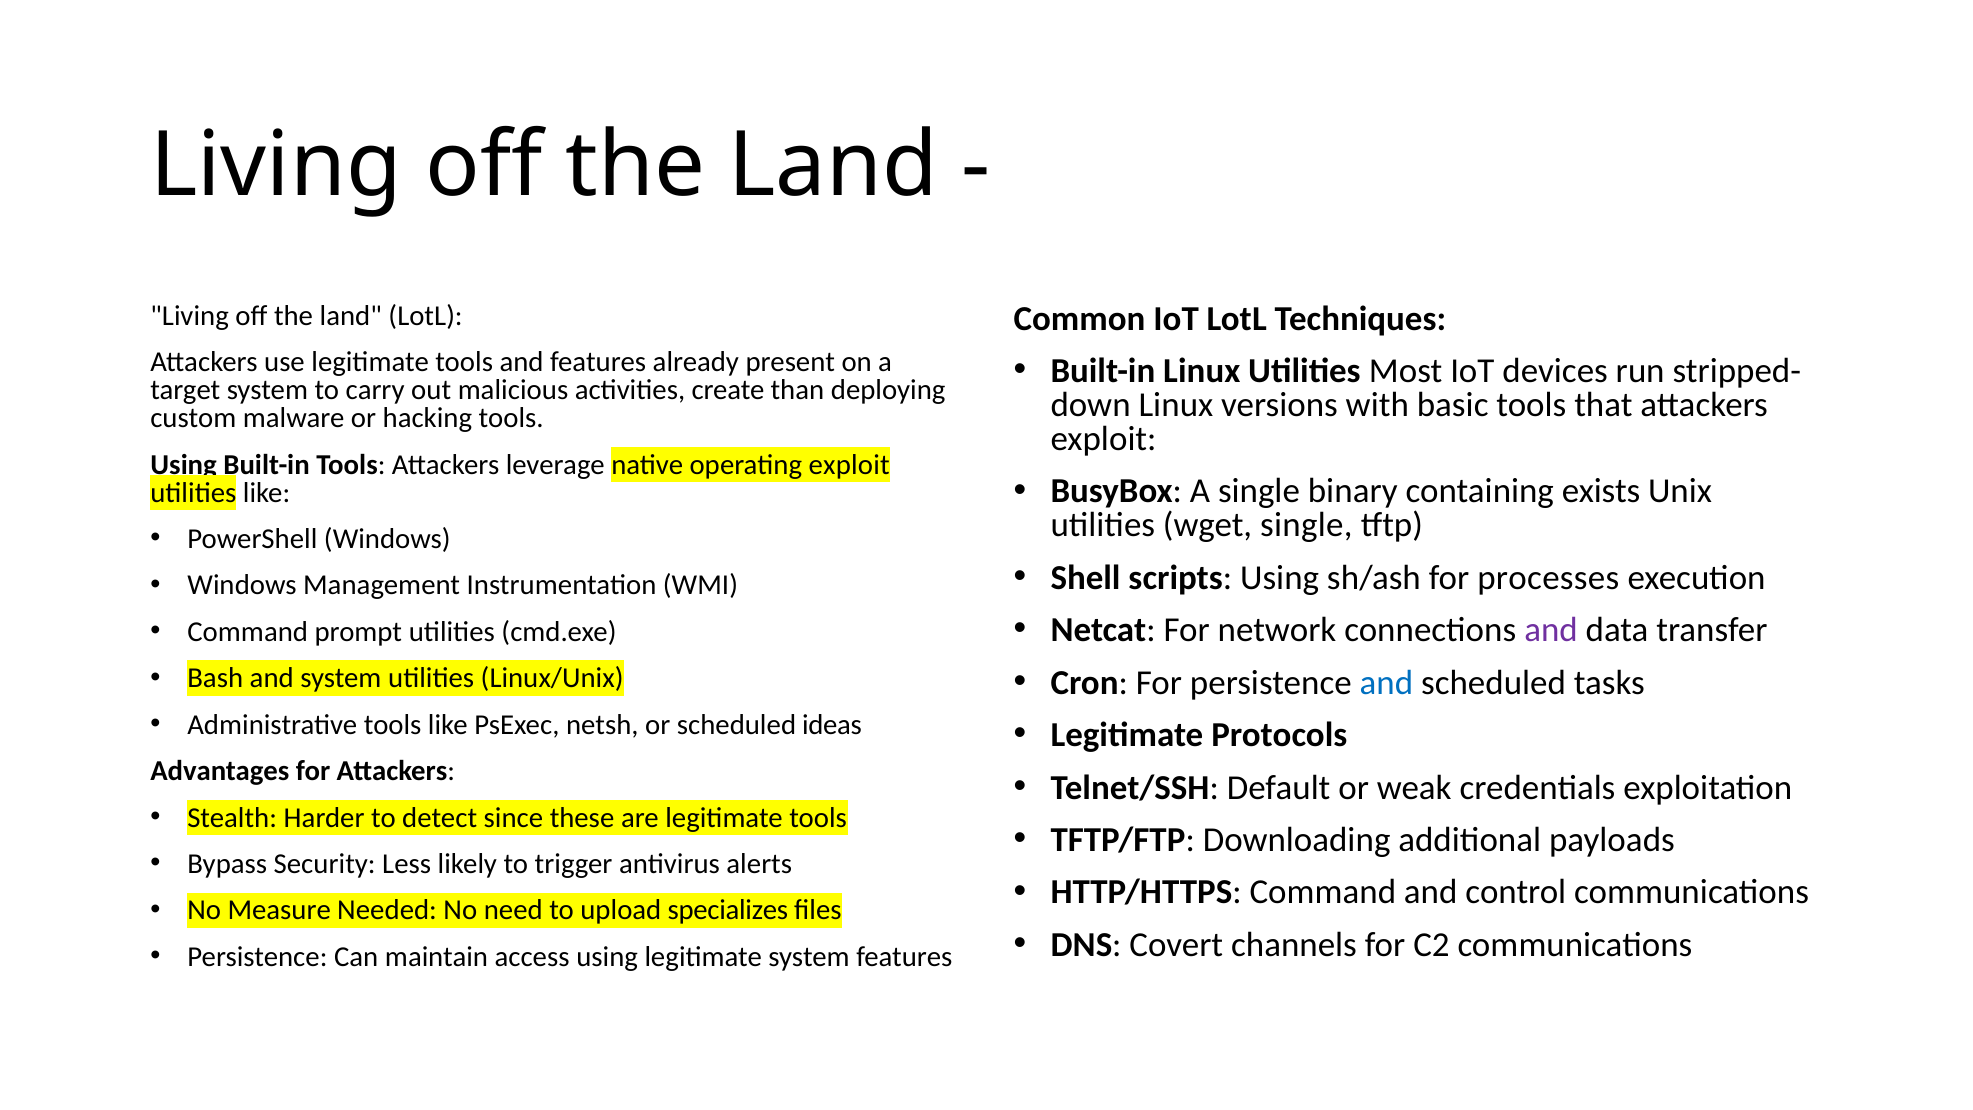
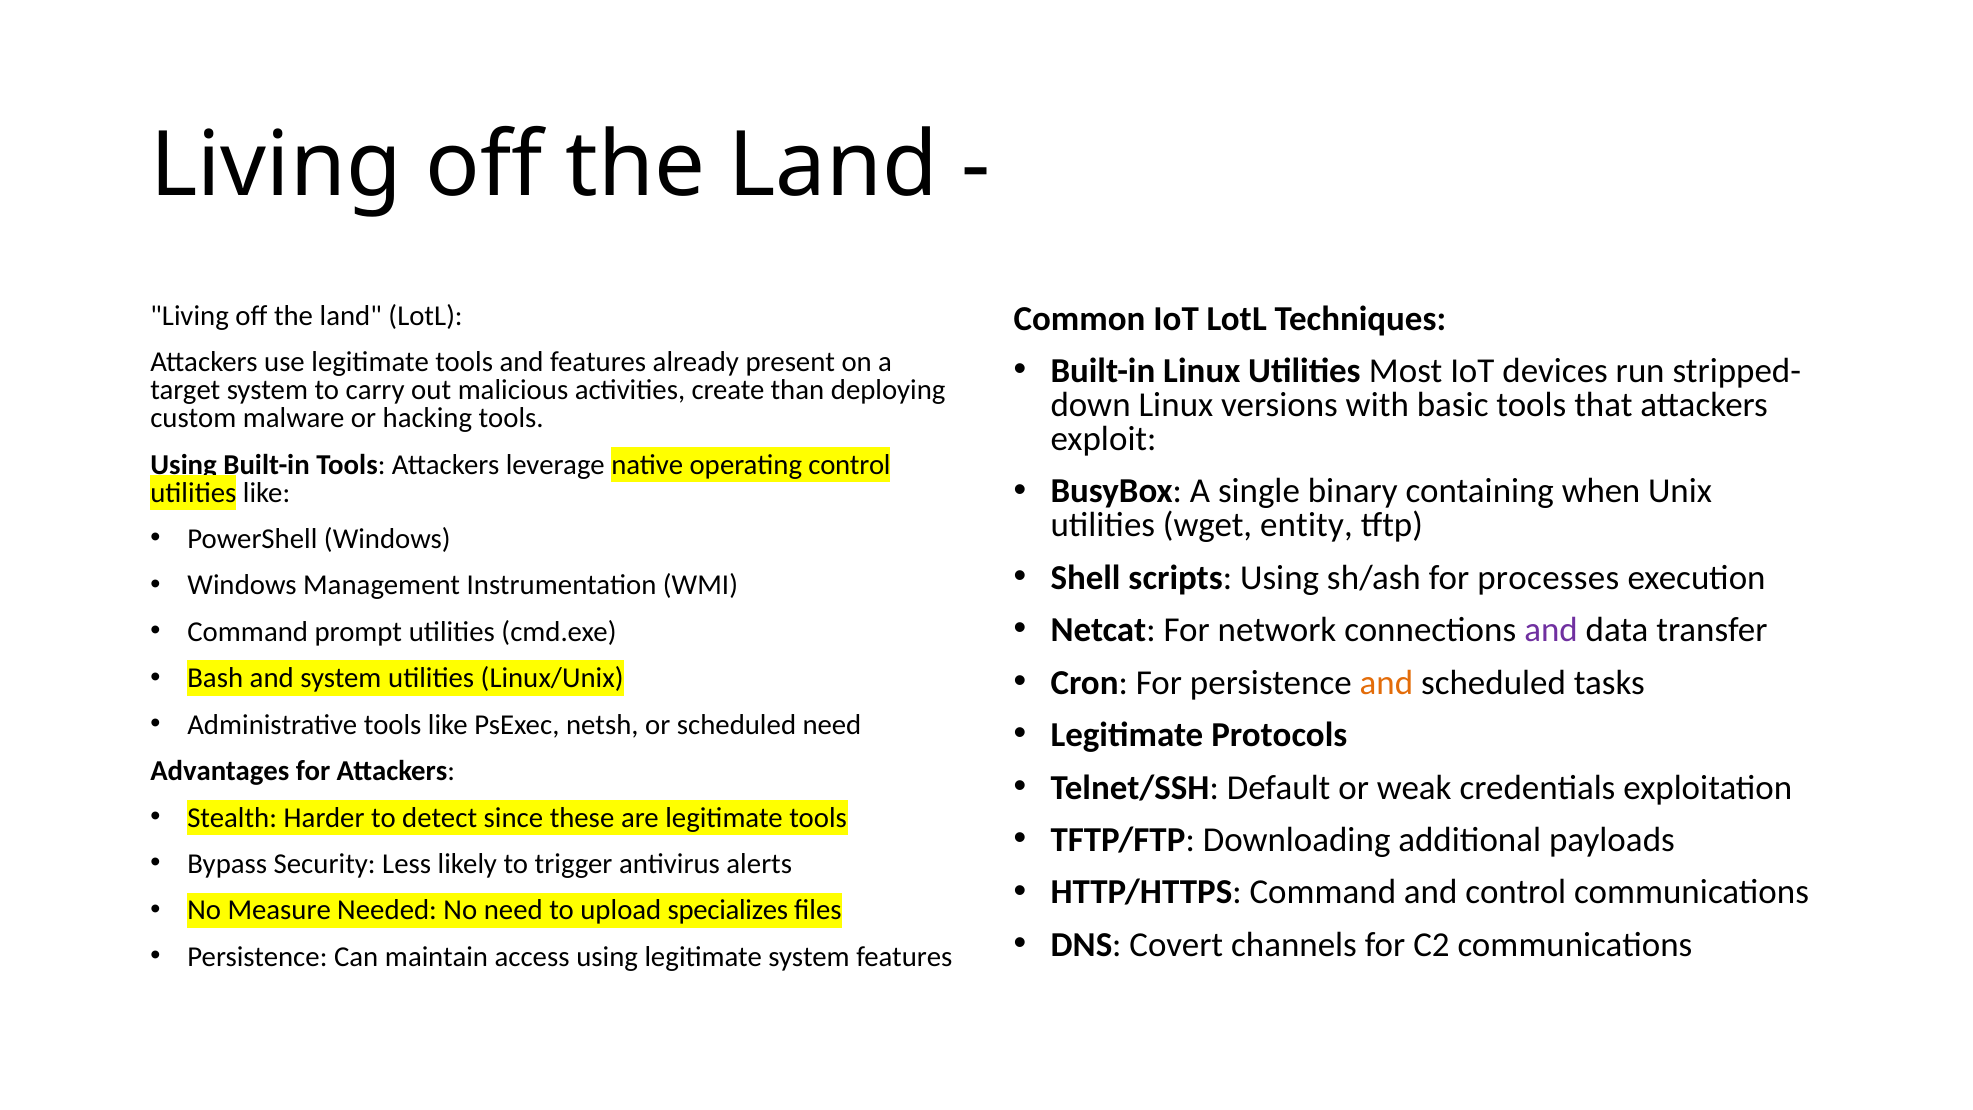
operating exploit: exploit -> control
exists: exists -> when
wget single: single -> entity
and at (1386, 683) colour: blue -> orange
scheduled ideas: ideas -> need
